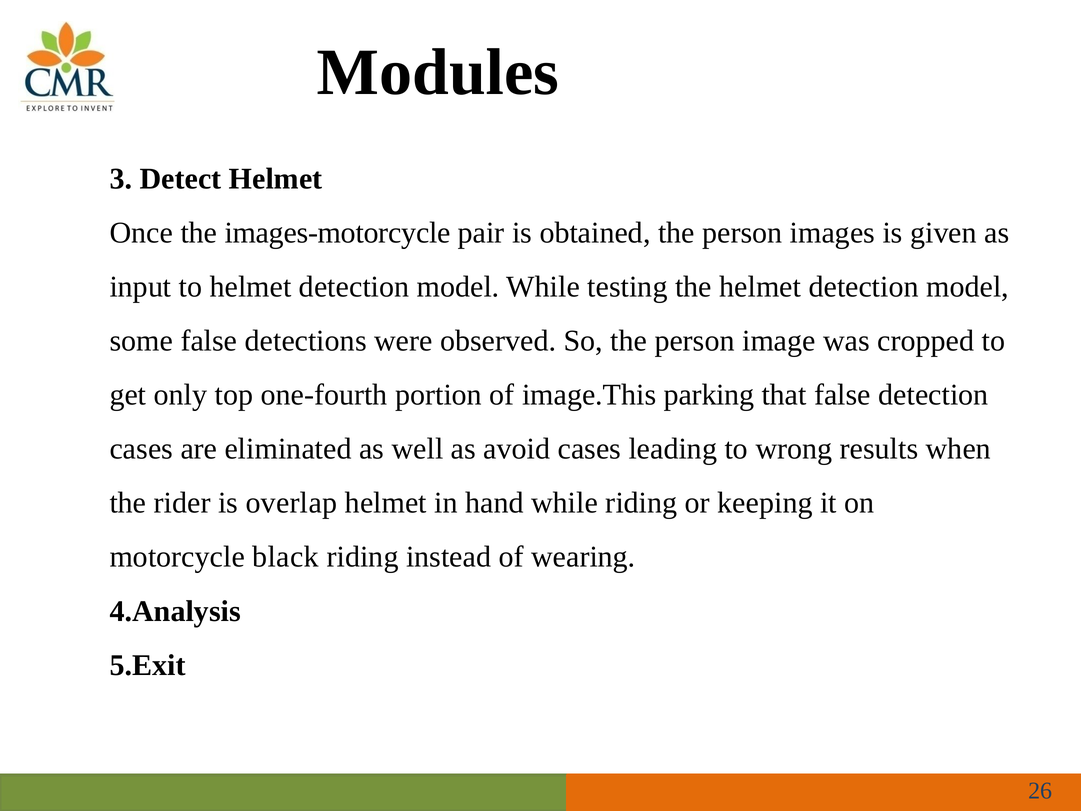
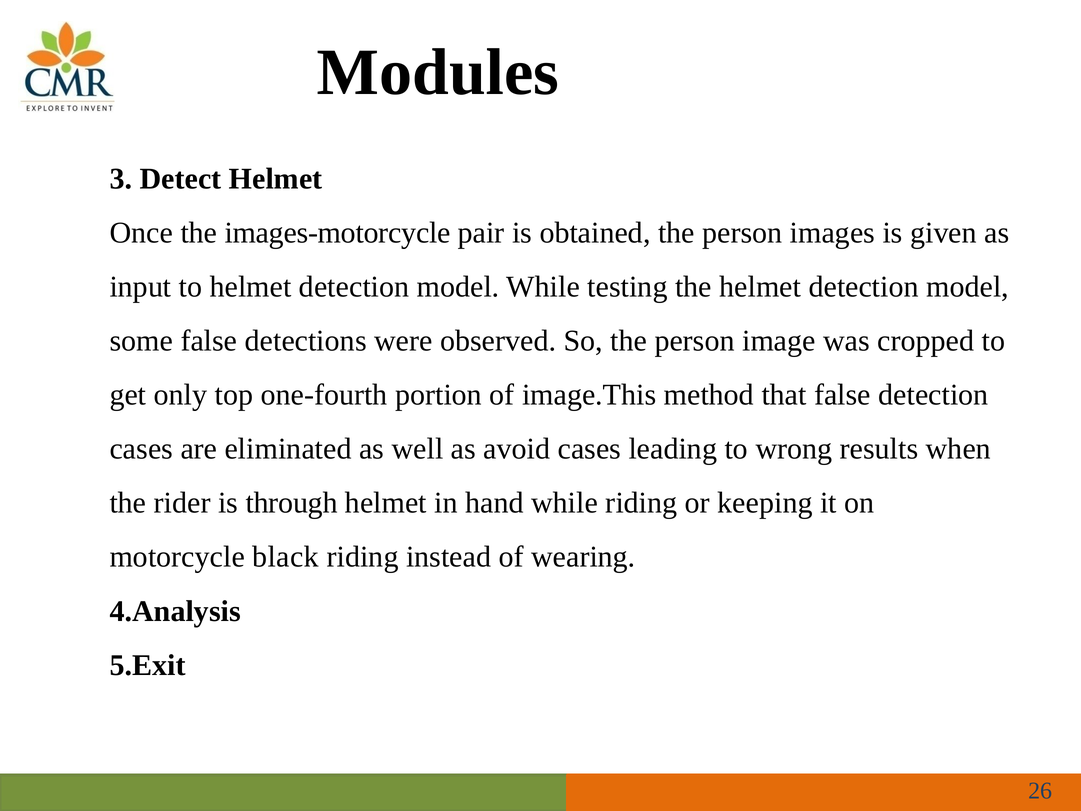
parking: parking -> method
overlap: overlap -> through
